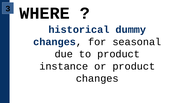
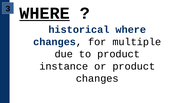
WHERE at (45, 13) underline: none -> present
historical dummy: dummy -> where
seasonal: seasonal -> multiple
